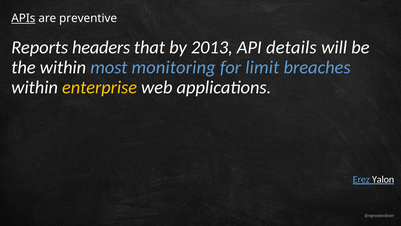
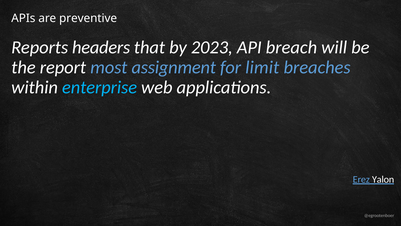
APIs underline: present -> none
2013: 2013 -> 2023
details: details -> breach
the within: within -> report
monitoring: monitoring -> assignment
enterprise colour: yellow -> light blue
